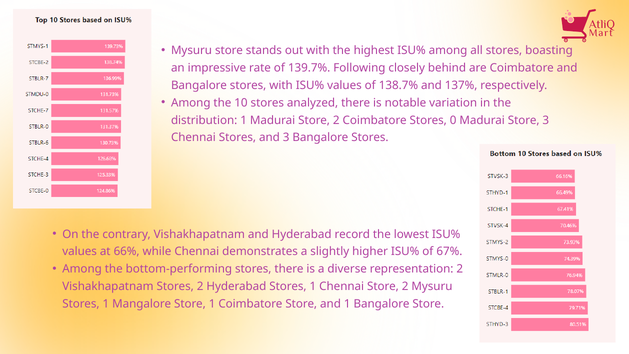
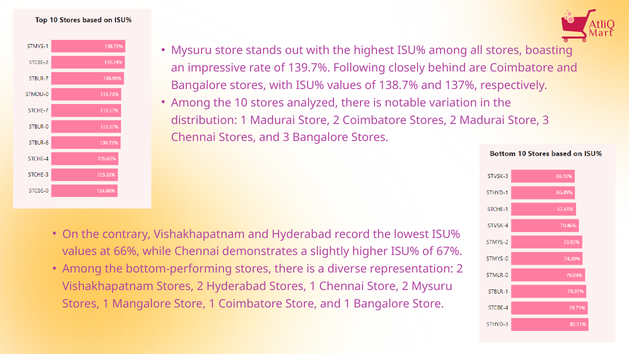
Coimbatore Stores 0: 0 -> 2
